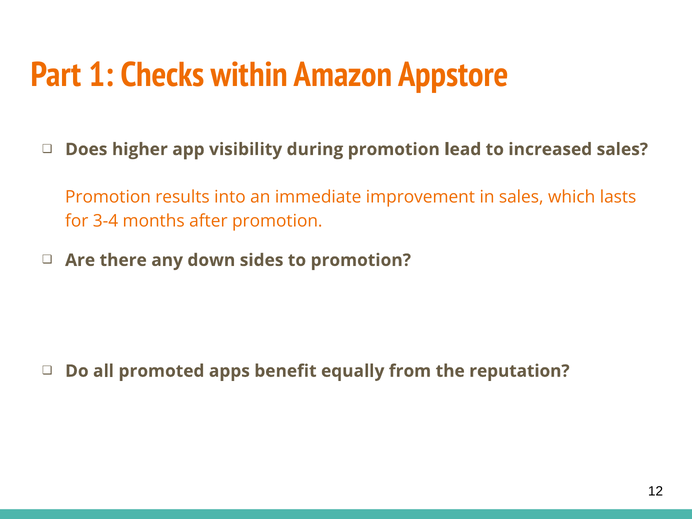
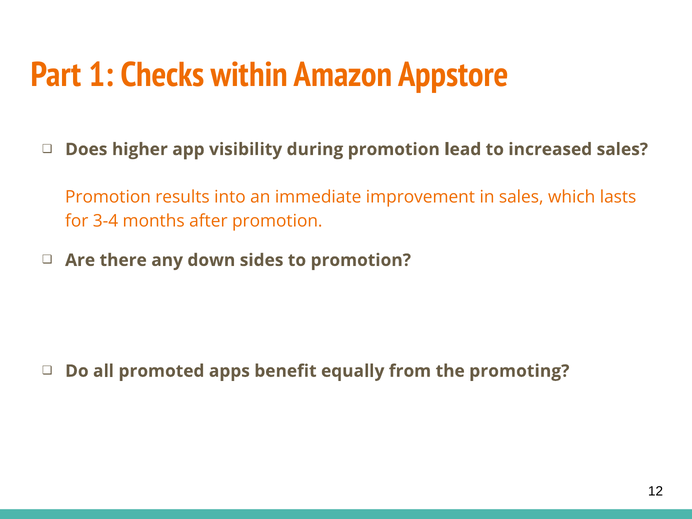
reputation: reputation -> promoting
